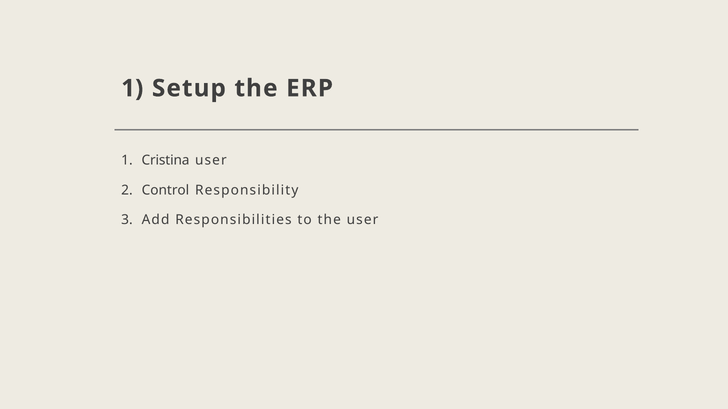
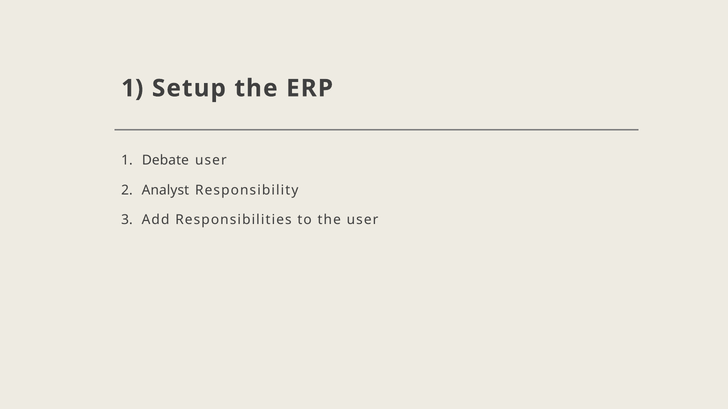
Cristina: Cristina -> Debate
Control: Control -> Analyst
